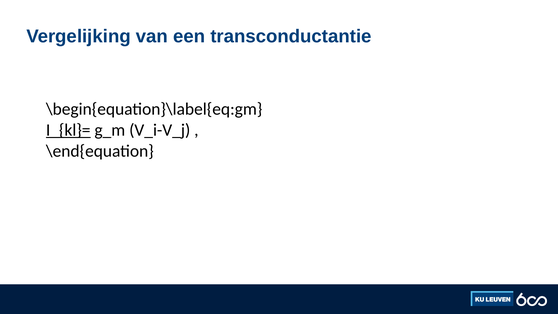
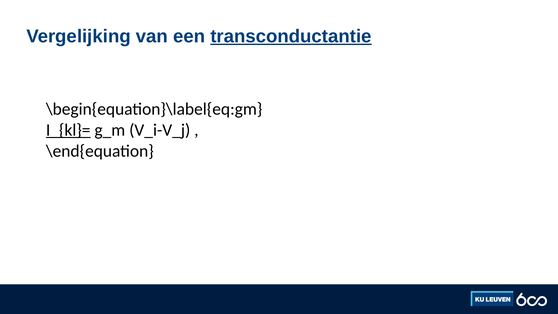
transconductantie underline: none -> present
